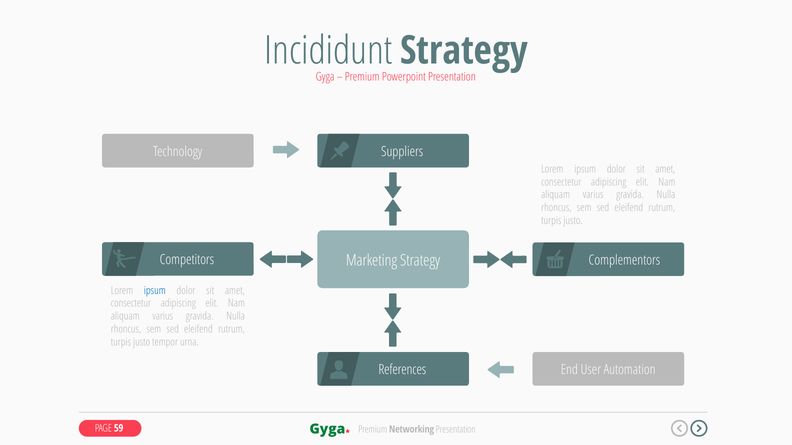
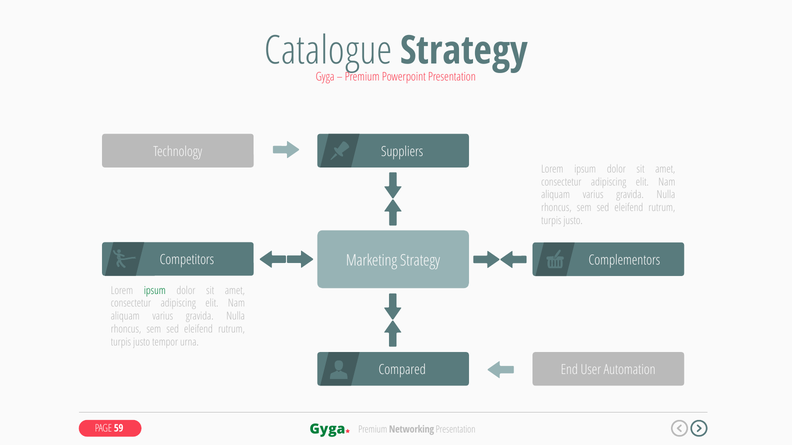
Incididunt: Incididunt -> Catalogue
ipsum at (155, 291) colour: blue -> green
References: References -> Compared
